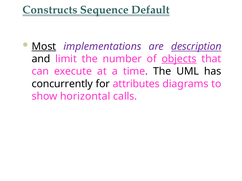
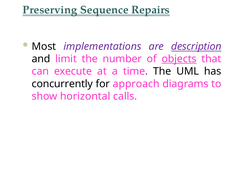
Constructs: Constructs -> Preserving
Default: Default -> Repairs
Most underline: present -> none
attributes: attributes -> approach
